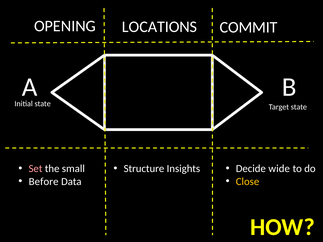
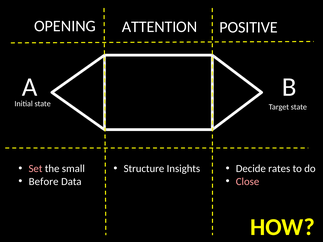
LOCATIONS: LOCATIONS -> ATTENTION
COMMIT: COMMIT -> POSITIVE
wide: wide -> rates
Close colour: yellow -> pink
